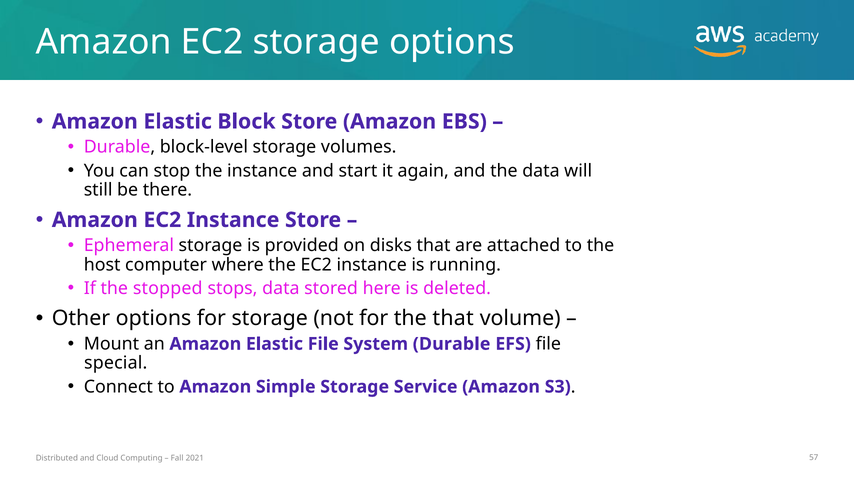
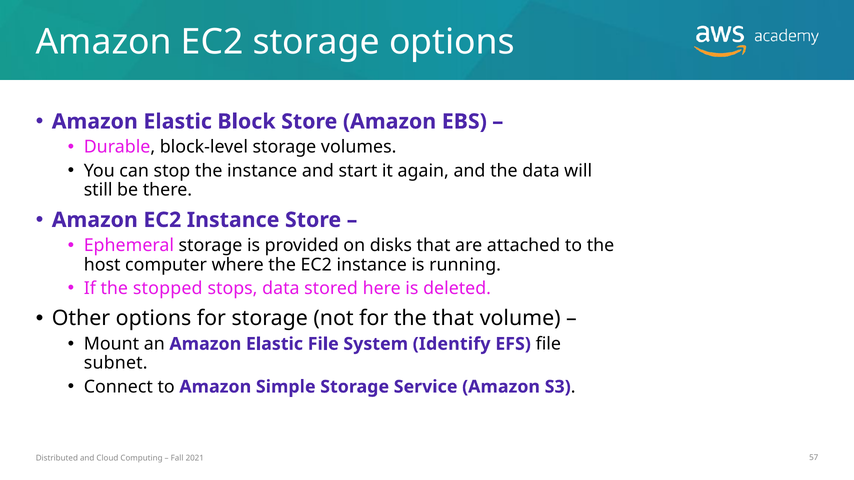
System Durable: Durable -> Identify
special: special -> subnet
